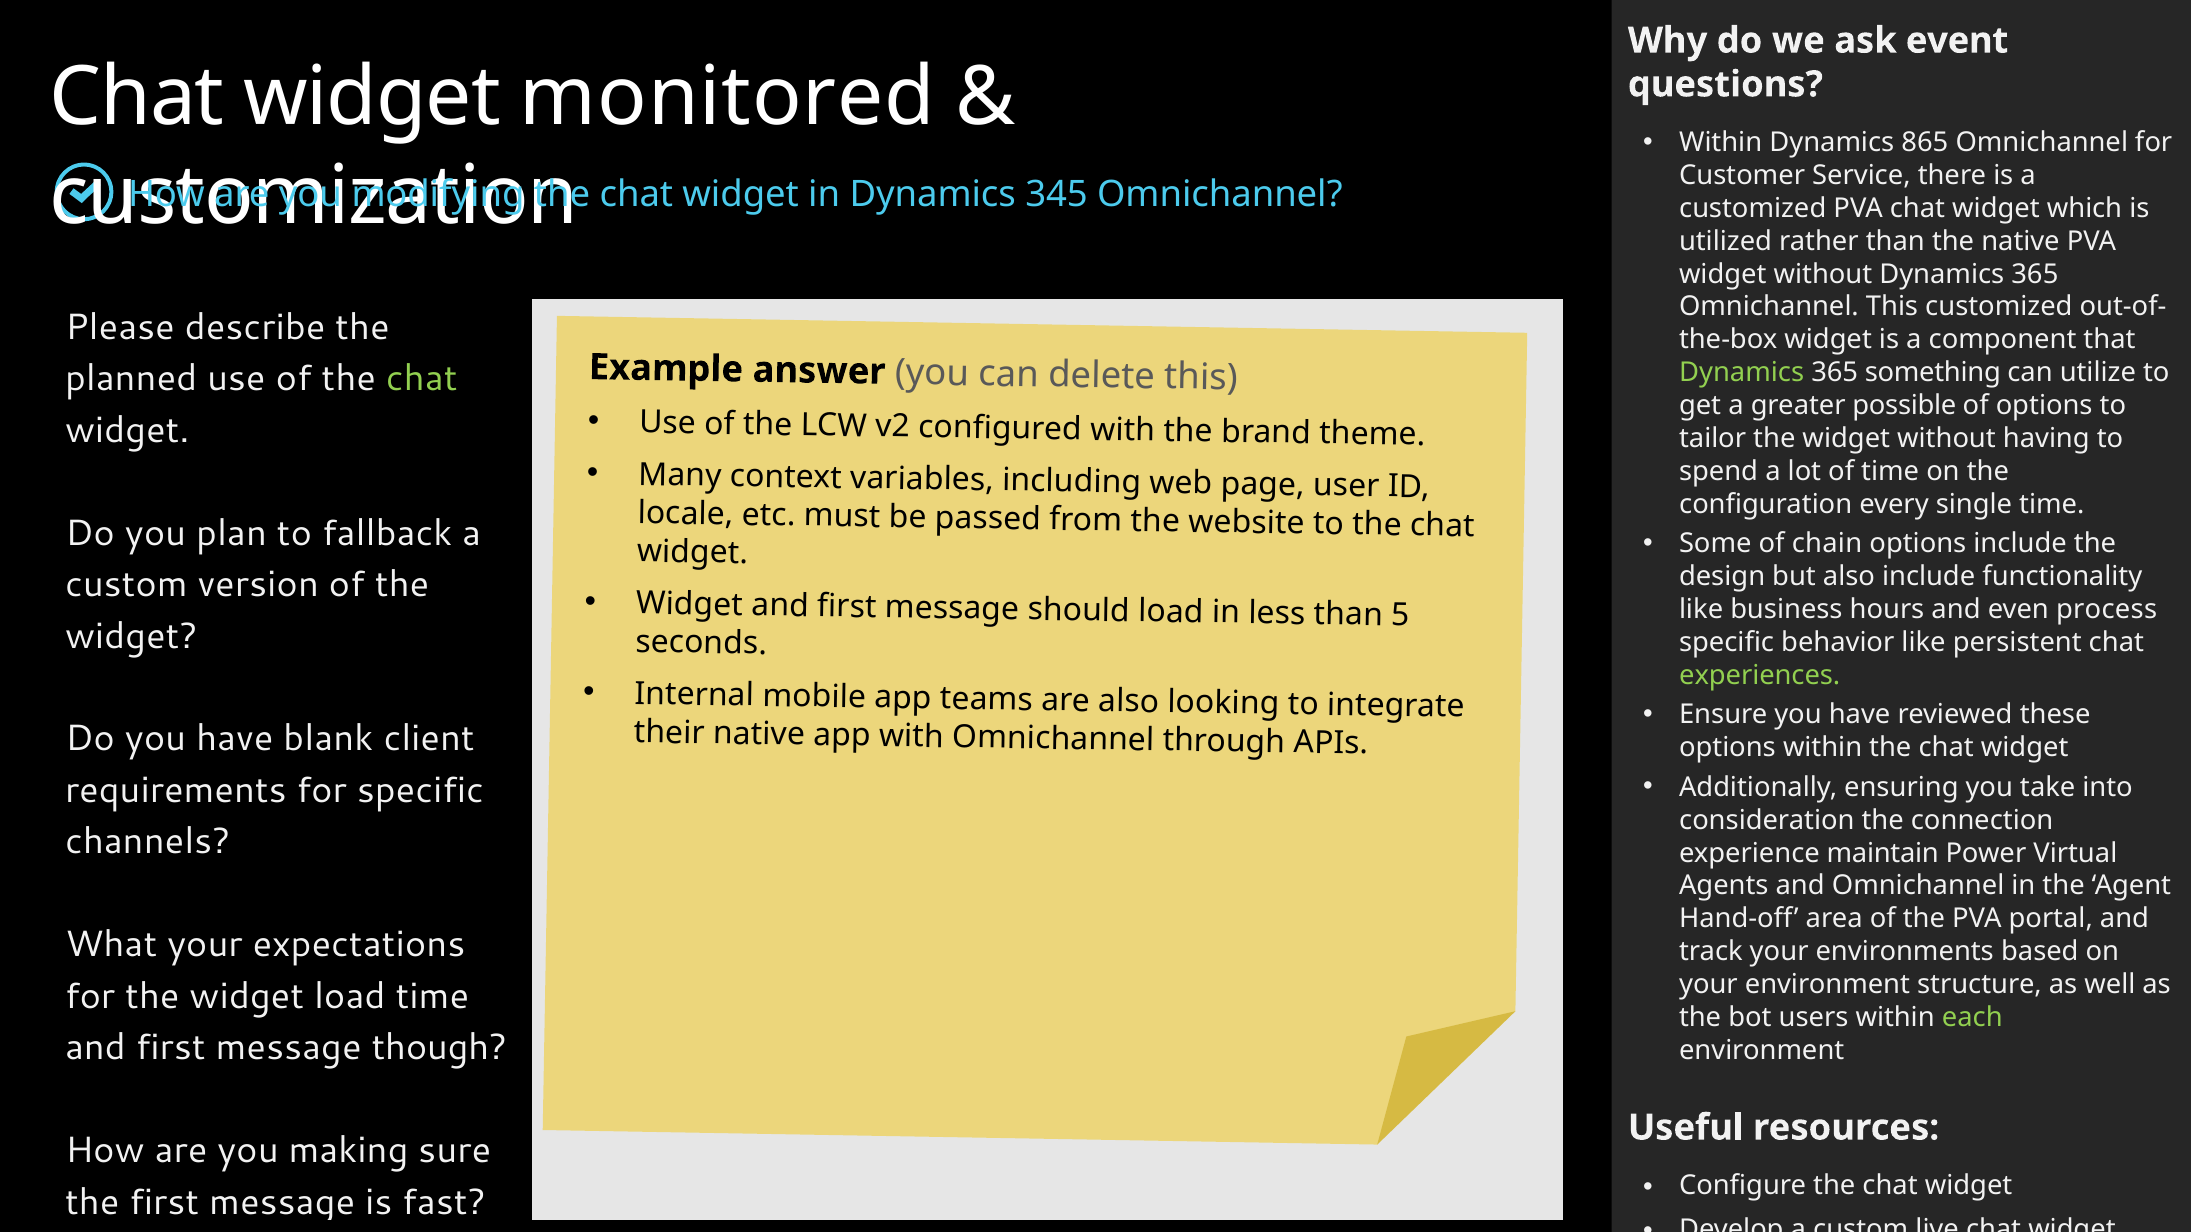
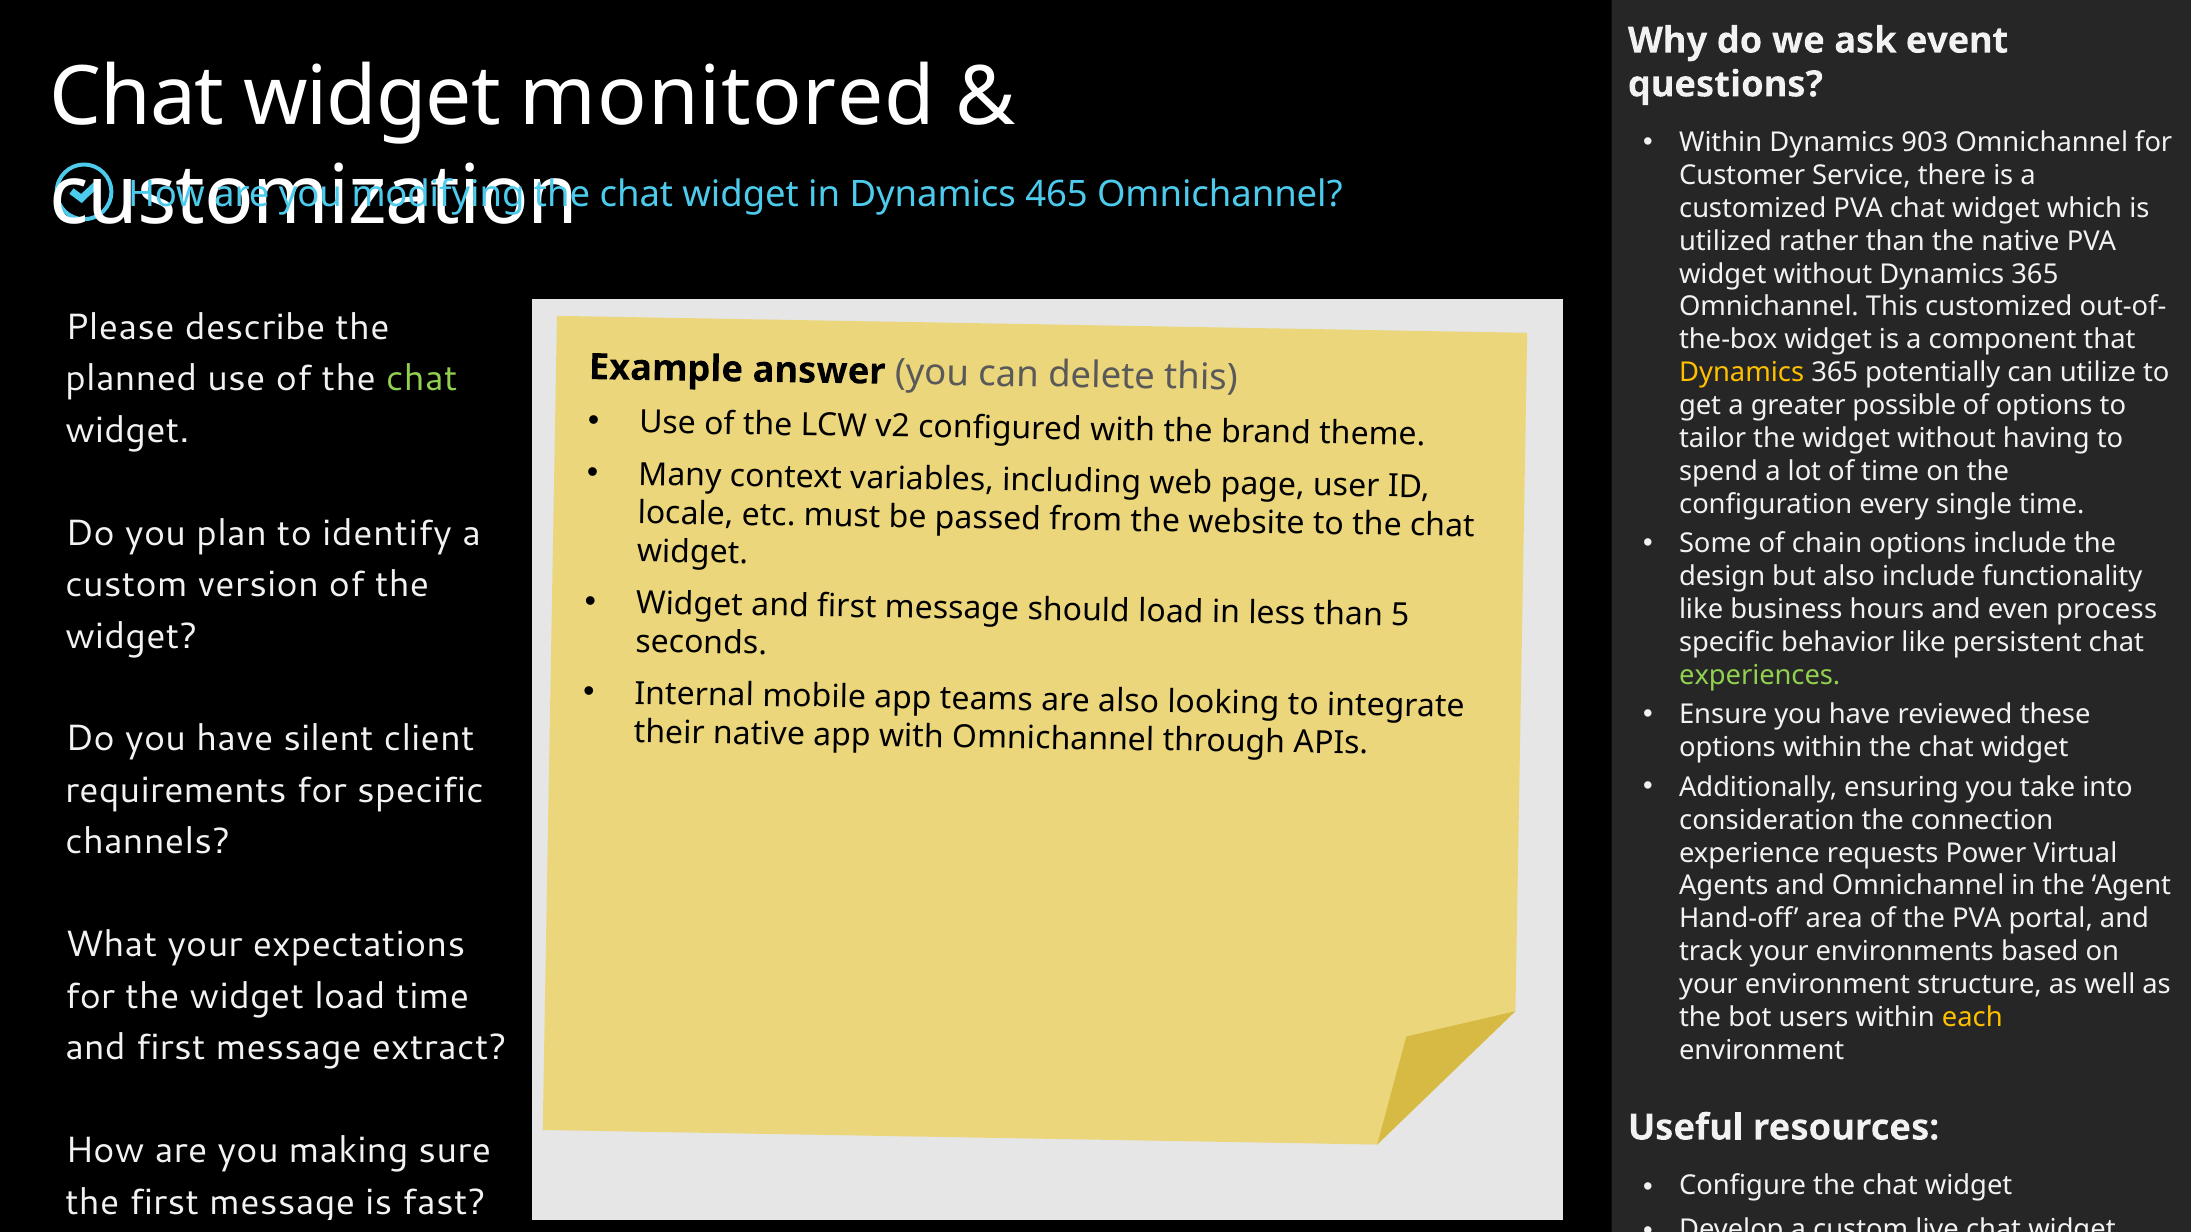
865: 865 -> 903
345: 345 -> 465
Dynamics at (1742, 373) colour: light green -> yellow
something: something -> potentially
fallback: fallback -> identify
blank: blank -> silent
maintain: maintain -> requests
each colour: light green -> yellow
though: though -> extract
